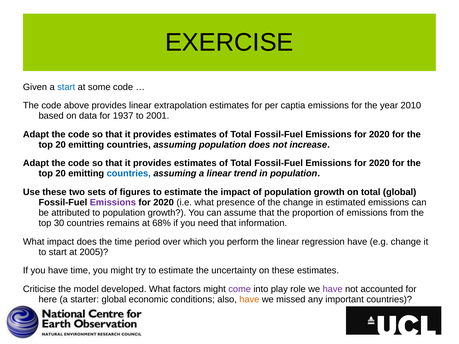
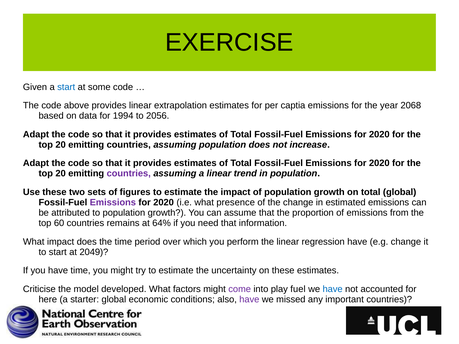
2010: 2010 -> 2068
1937: 1937 -> 1994
2001: 2001 -> 2056
countries at (129, 174) colour: blue -> purple
30: 30 -> 60
68%: 68% -> 64%
2005: 2005 -> 2049
role: role -> fuel
have at (333, 289) colour: purple -> blue
have at (249, 300) colour: orange -> purple
